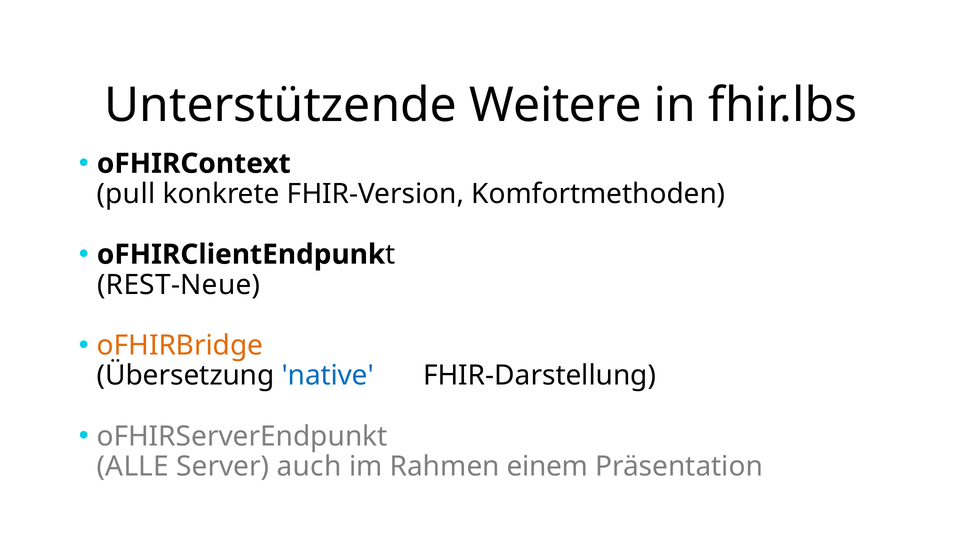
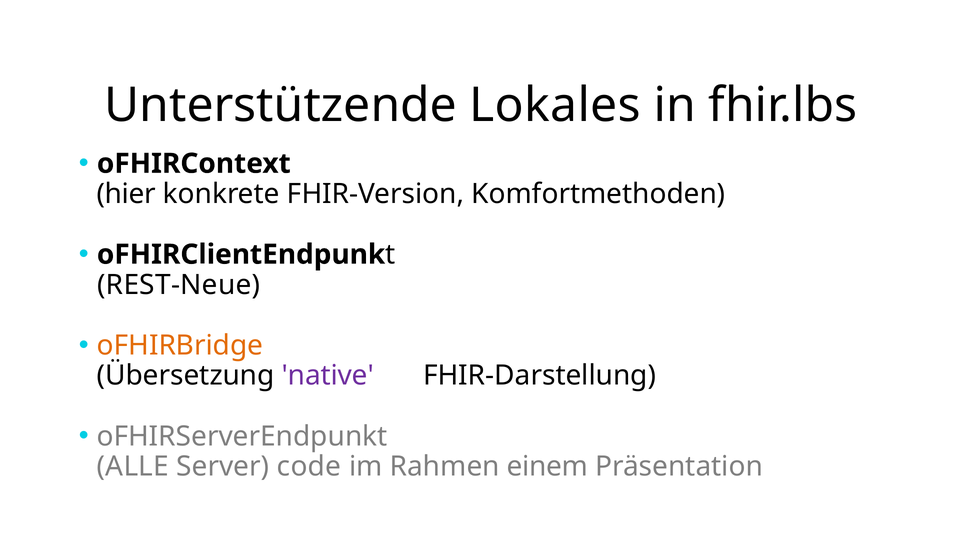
Weitere: Weitere -> Lokales
pull: pull -> hier
native colour: blue -> purple
auch: auch -> code
